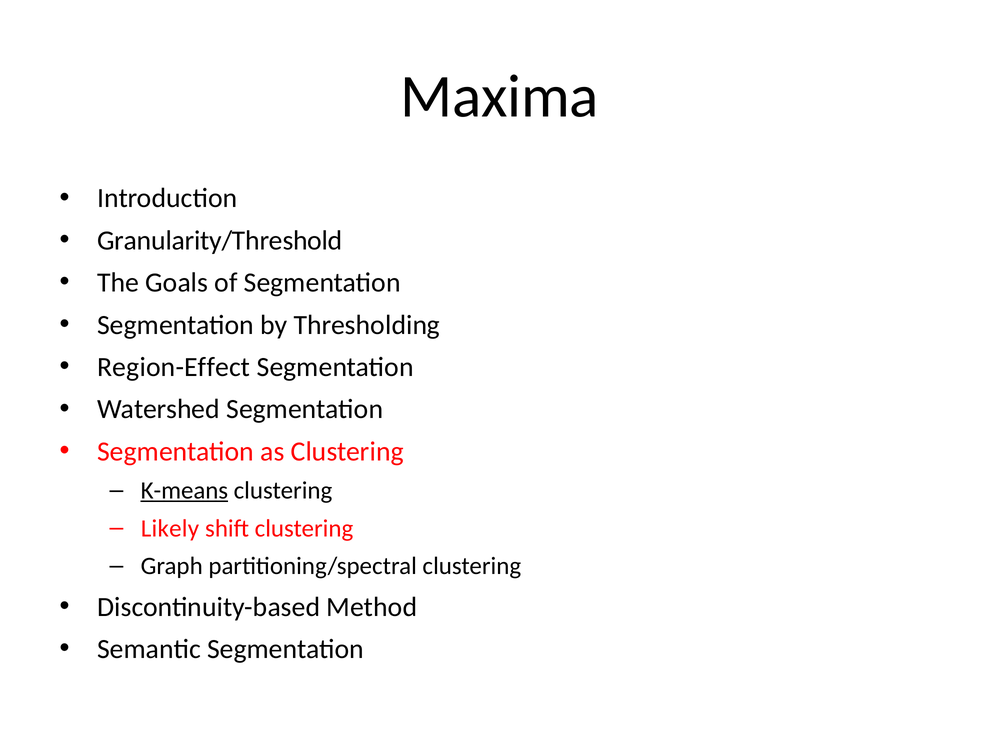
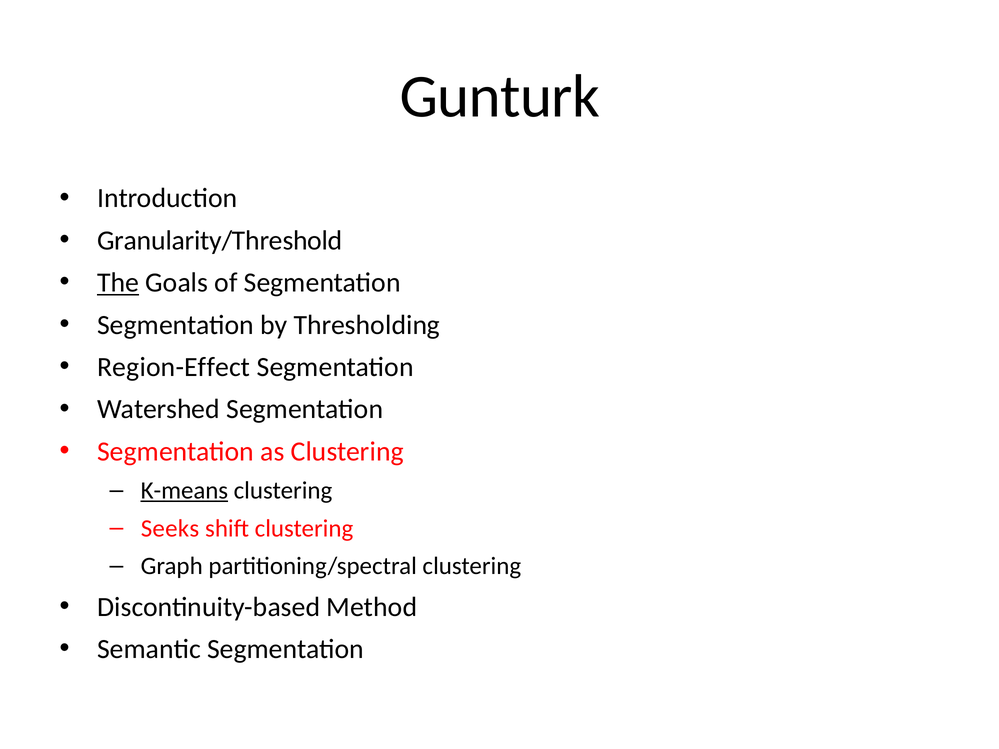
Maxima: Maxima -> Gunturk
The underline: none -> present
Likely: Likely -> Seeks
